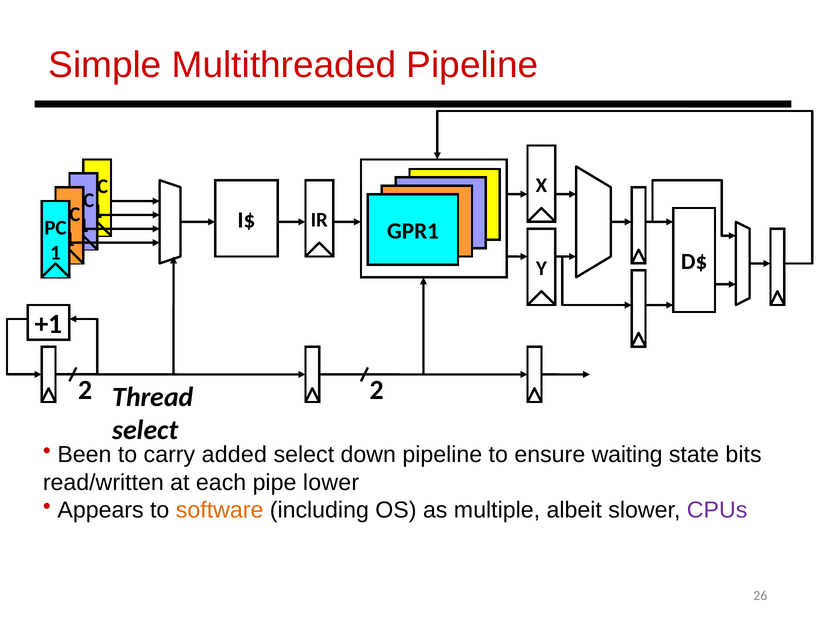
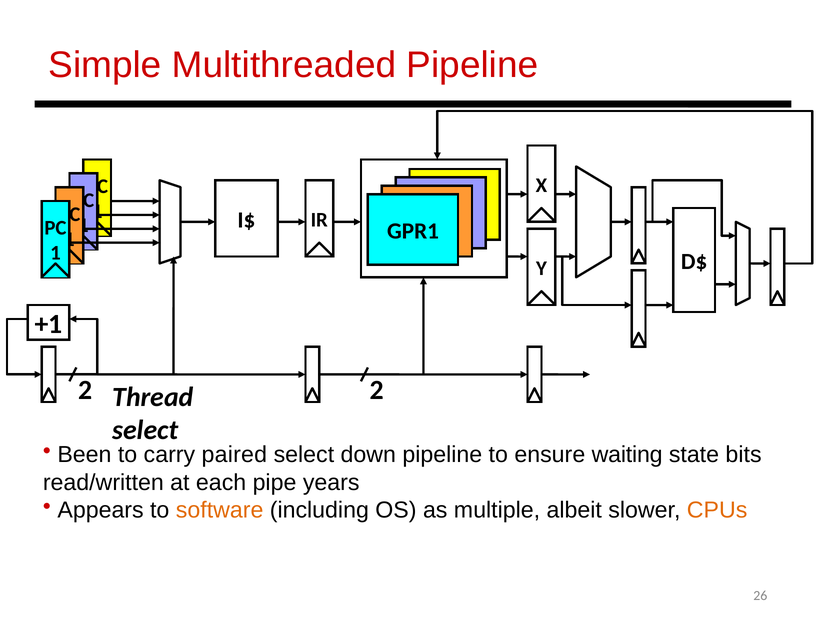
added: added -> paired
lower: lower -> years
CPUs colour: purple -> orange
